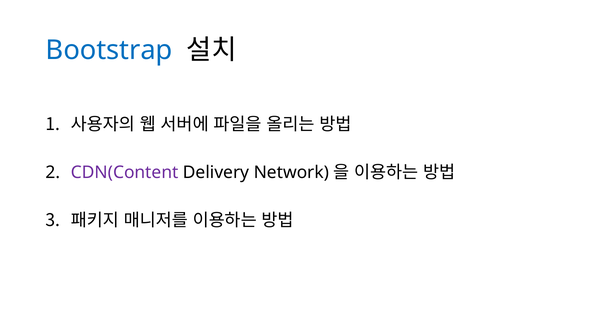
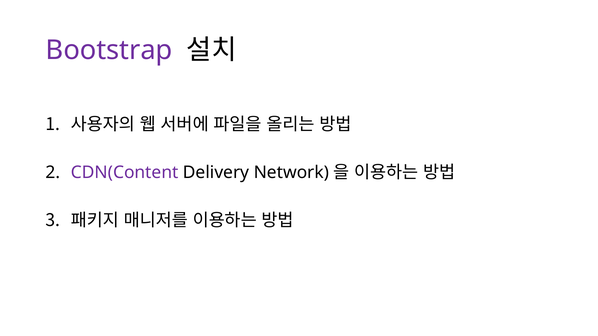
Bootstrap colour: blue -> purple
